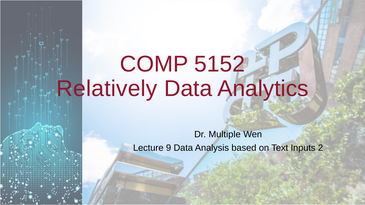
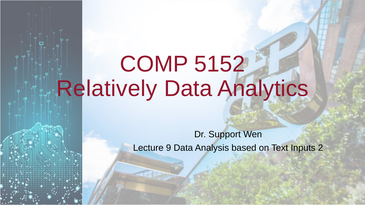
Multiple: Multiple -> Support
